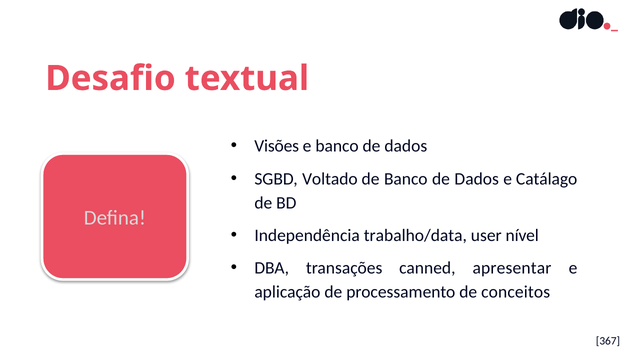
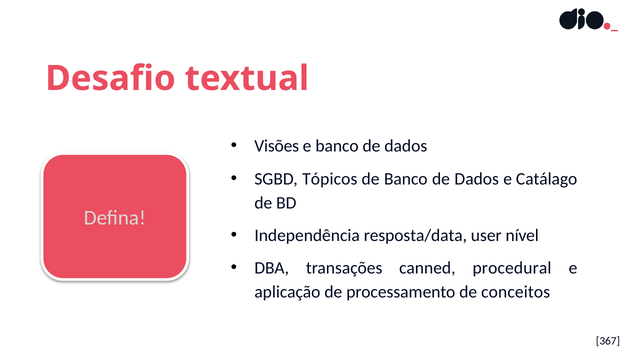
Voltado: Voltado -> Tópicos
trabalho/data: trabalho/data -> resposta/data
apresentar: apresentar -> procedural
